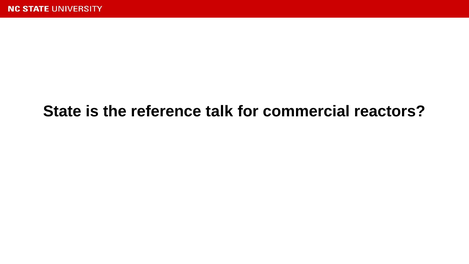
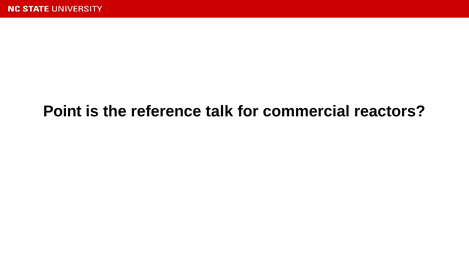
State: State -> Point
